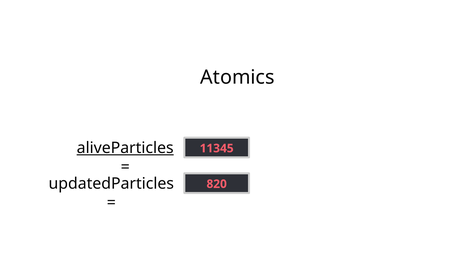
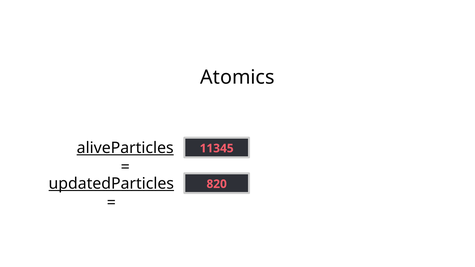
updatedParticles underline: none -> present
